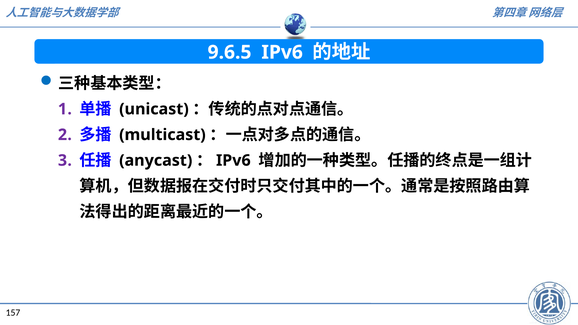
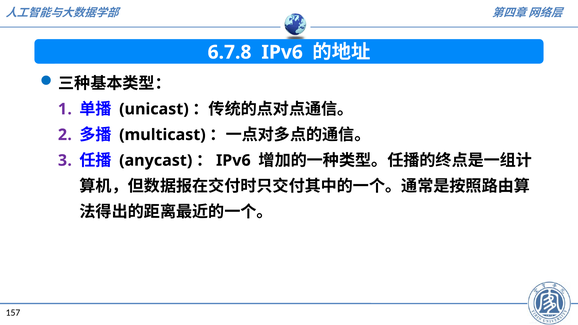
9.6.5: 9.6.5 -> 6.7.8
